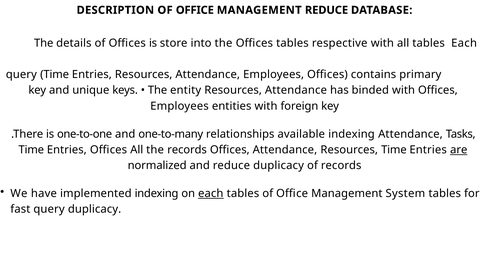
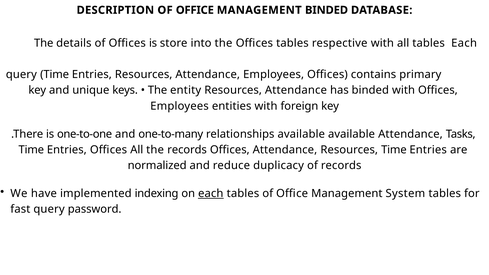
MANAGEMENT REDUCE: REDUCE -> BINDED
available indexing: indexing -> available
are underline: present -> none
query duplicacy: duplicacy -> password
